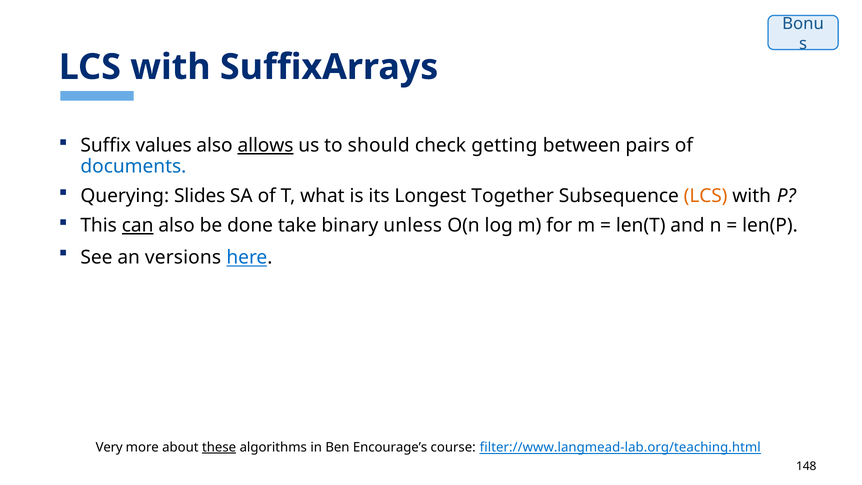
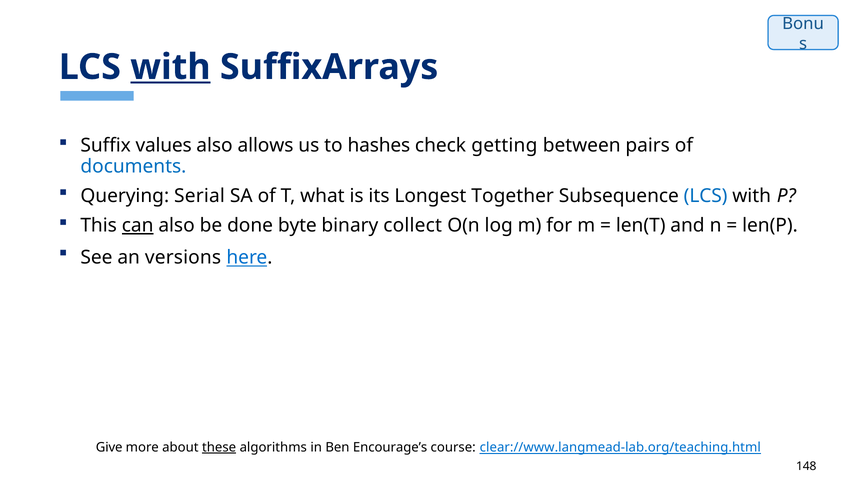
with at (170, 67) underline: none -> present
allows underline: present -> none
should: should -> hashes
Slides: Slides -> Serial
LCS at (706, 196) colour: orange -> blue
take: take -> byte
unless: unless -> collect
Very: Very -> Give
filter://www.langmead-lab.org/teaching.html: filter://www.langmead-lab.org/teaching.html -> clear://www.langmead-lab.org/teaching.html
